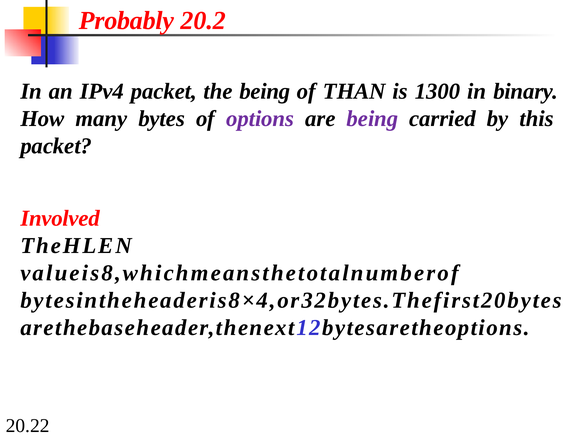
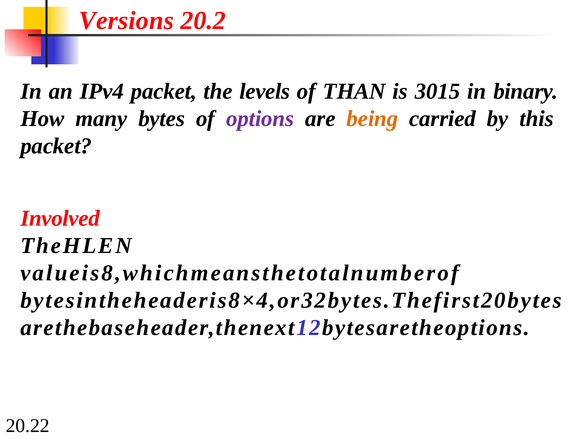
Probably: Probably -> Versions
the being: being -> levels
1300: 1300 -> 3015
being at (372, 119) colour: purple -> orange
